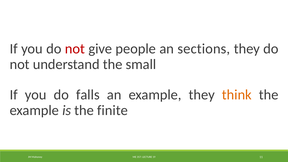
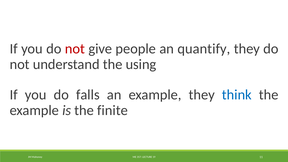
sections: sections -> quantify
small: small -> using
think colour: orange -> blue
